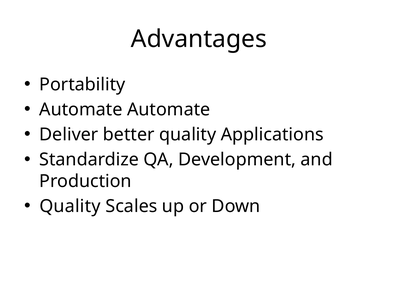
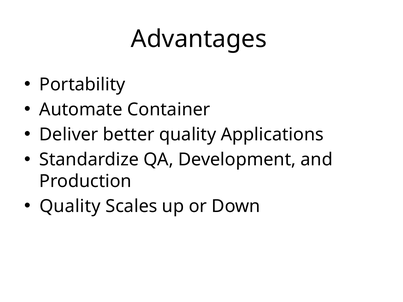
Automate Automate: Automate -> Container
